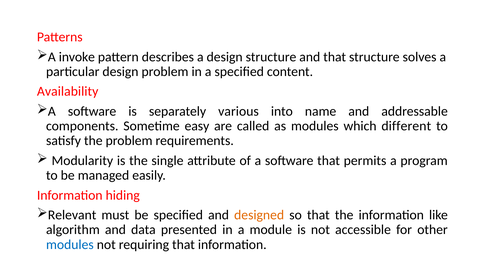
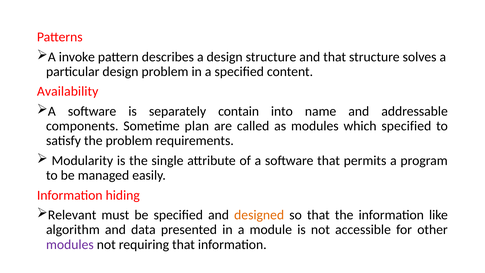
various: various -> contain
easy: easy -> plan
which different: different -> specified
modules at (70, 244) colour: blue -> purple
